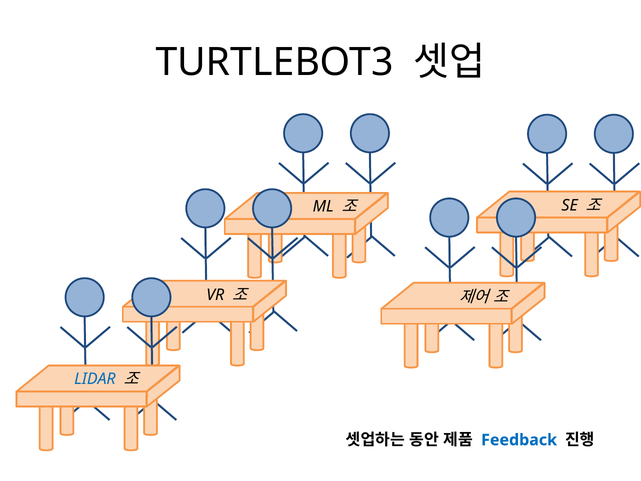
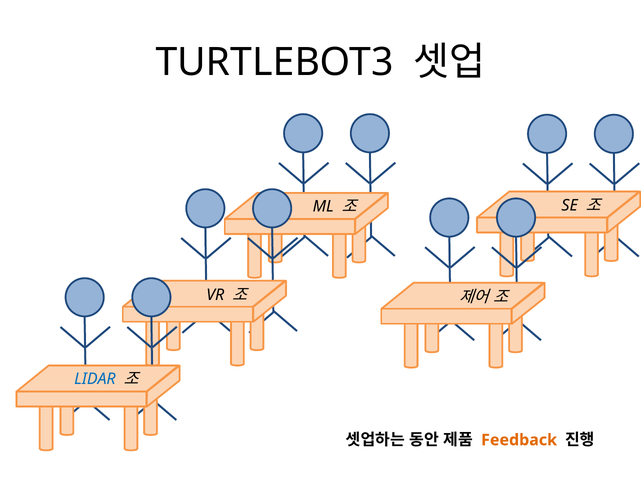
Feedback colour: blue -> orange
